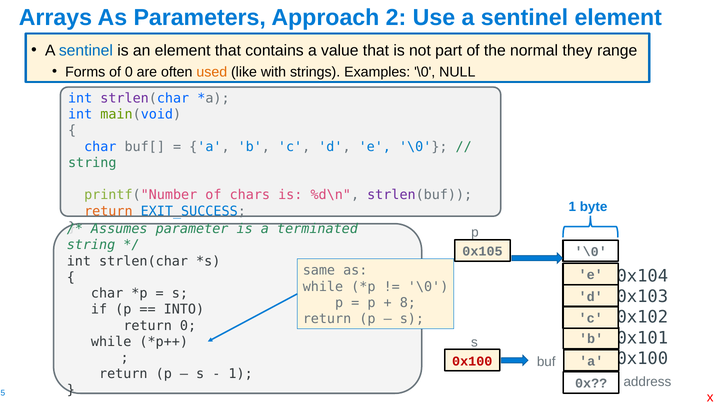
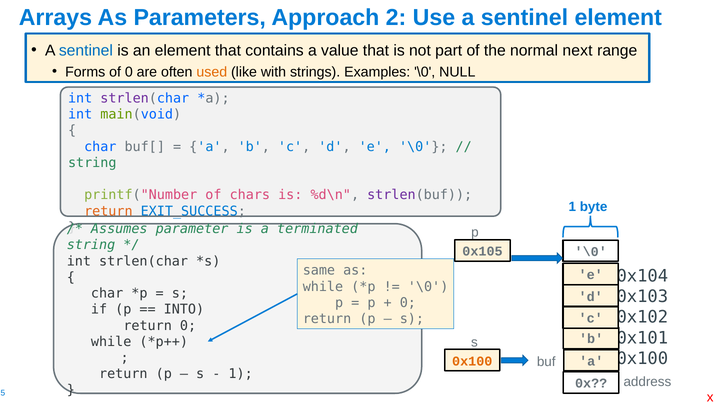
they: they -> next
8 at (408, 303): 8 -> 0
0x100 at (472, 361) colour: red -> orange
